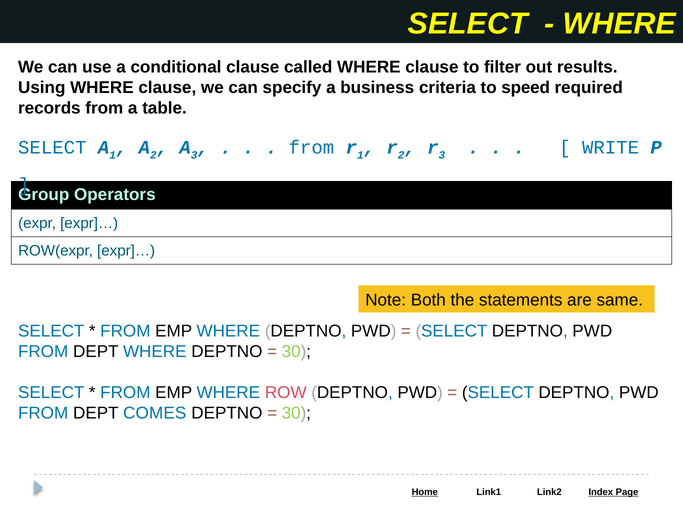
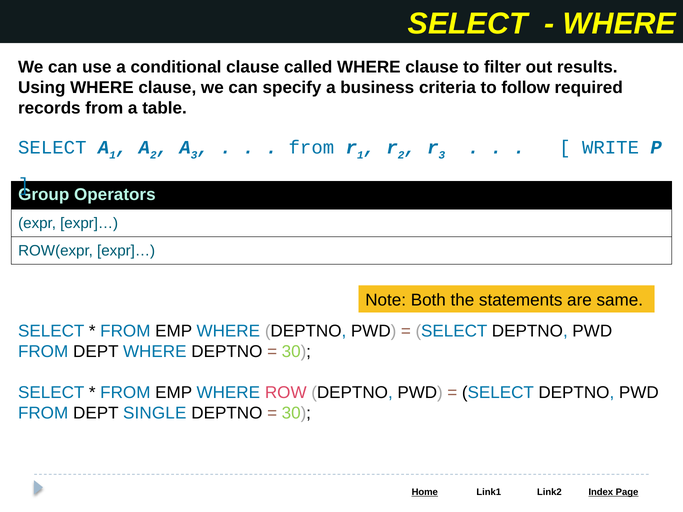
speed: speed -> follow
COMES: COMES -> SINGLE
